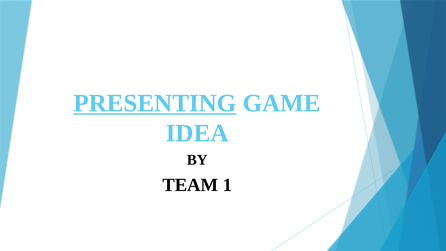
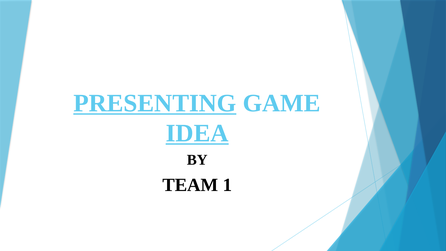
IDEA underline: none -> present
